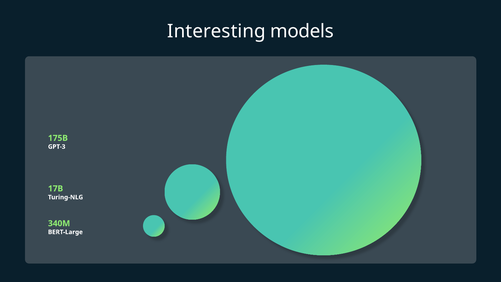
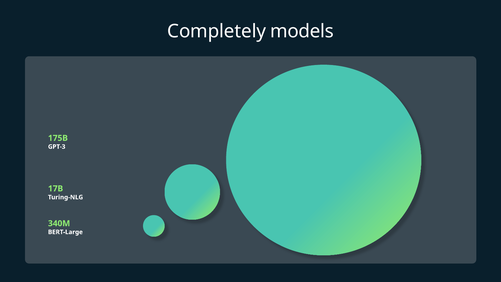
Interesting: Interesting -> Completely
